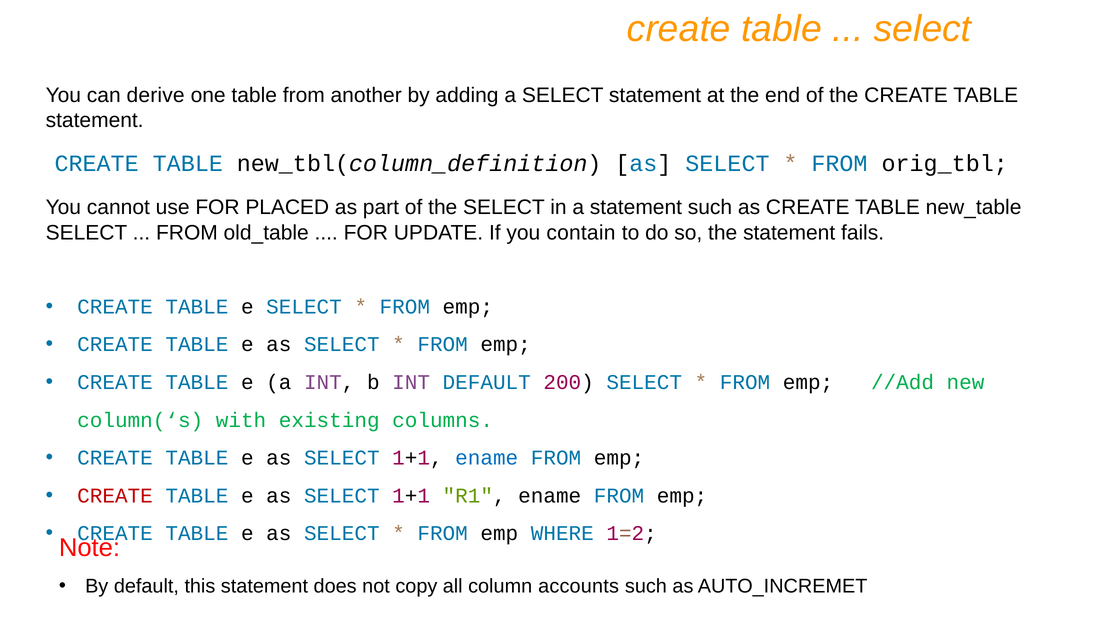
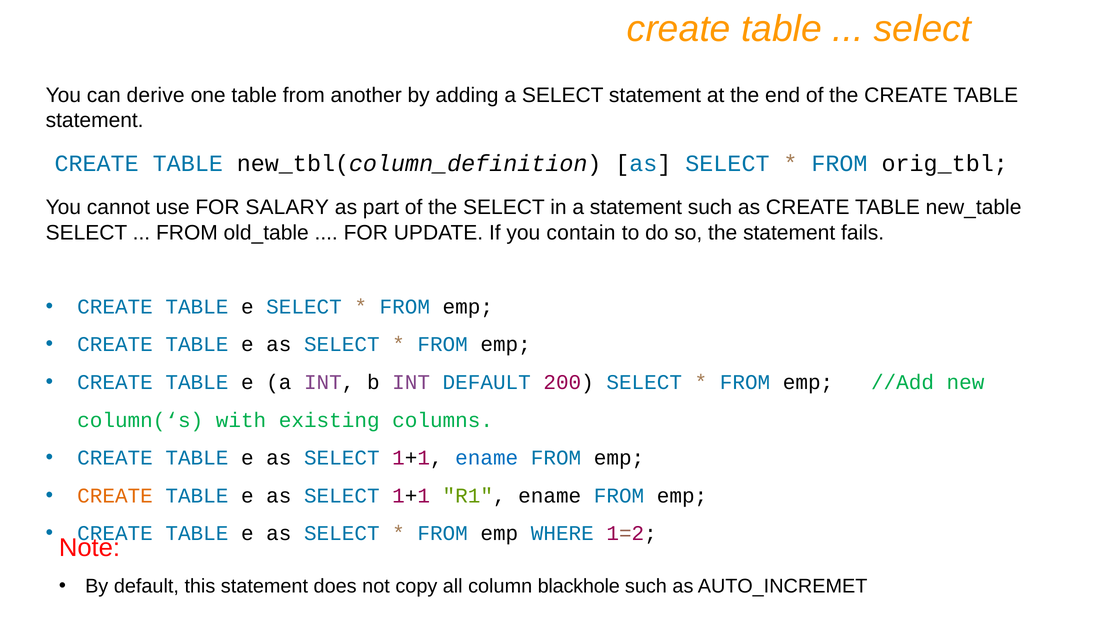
PLACED: PLACED -> SALARY
CREATE at (115, 496) colour: red -> orange
accounts: accounts -> blackhole
